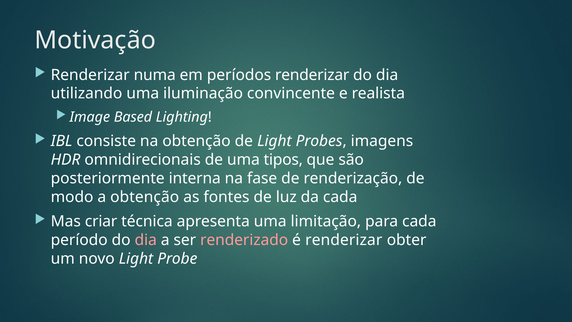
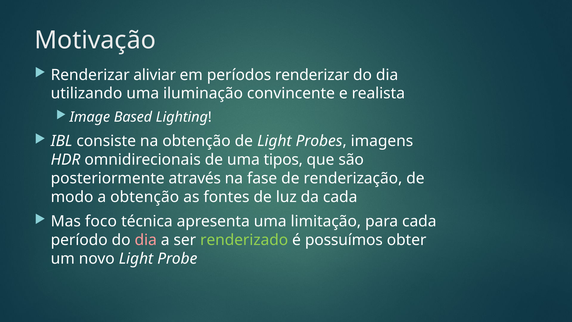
numa: numa -> aliviar
interna: interna -> através
criar: criar -> foco
renderizado colour: pink -> light green
é renderizar: renderizar -> possuímos
